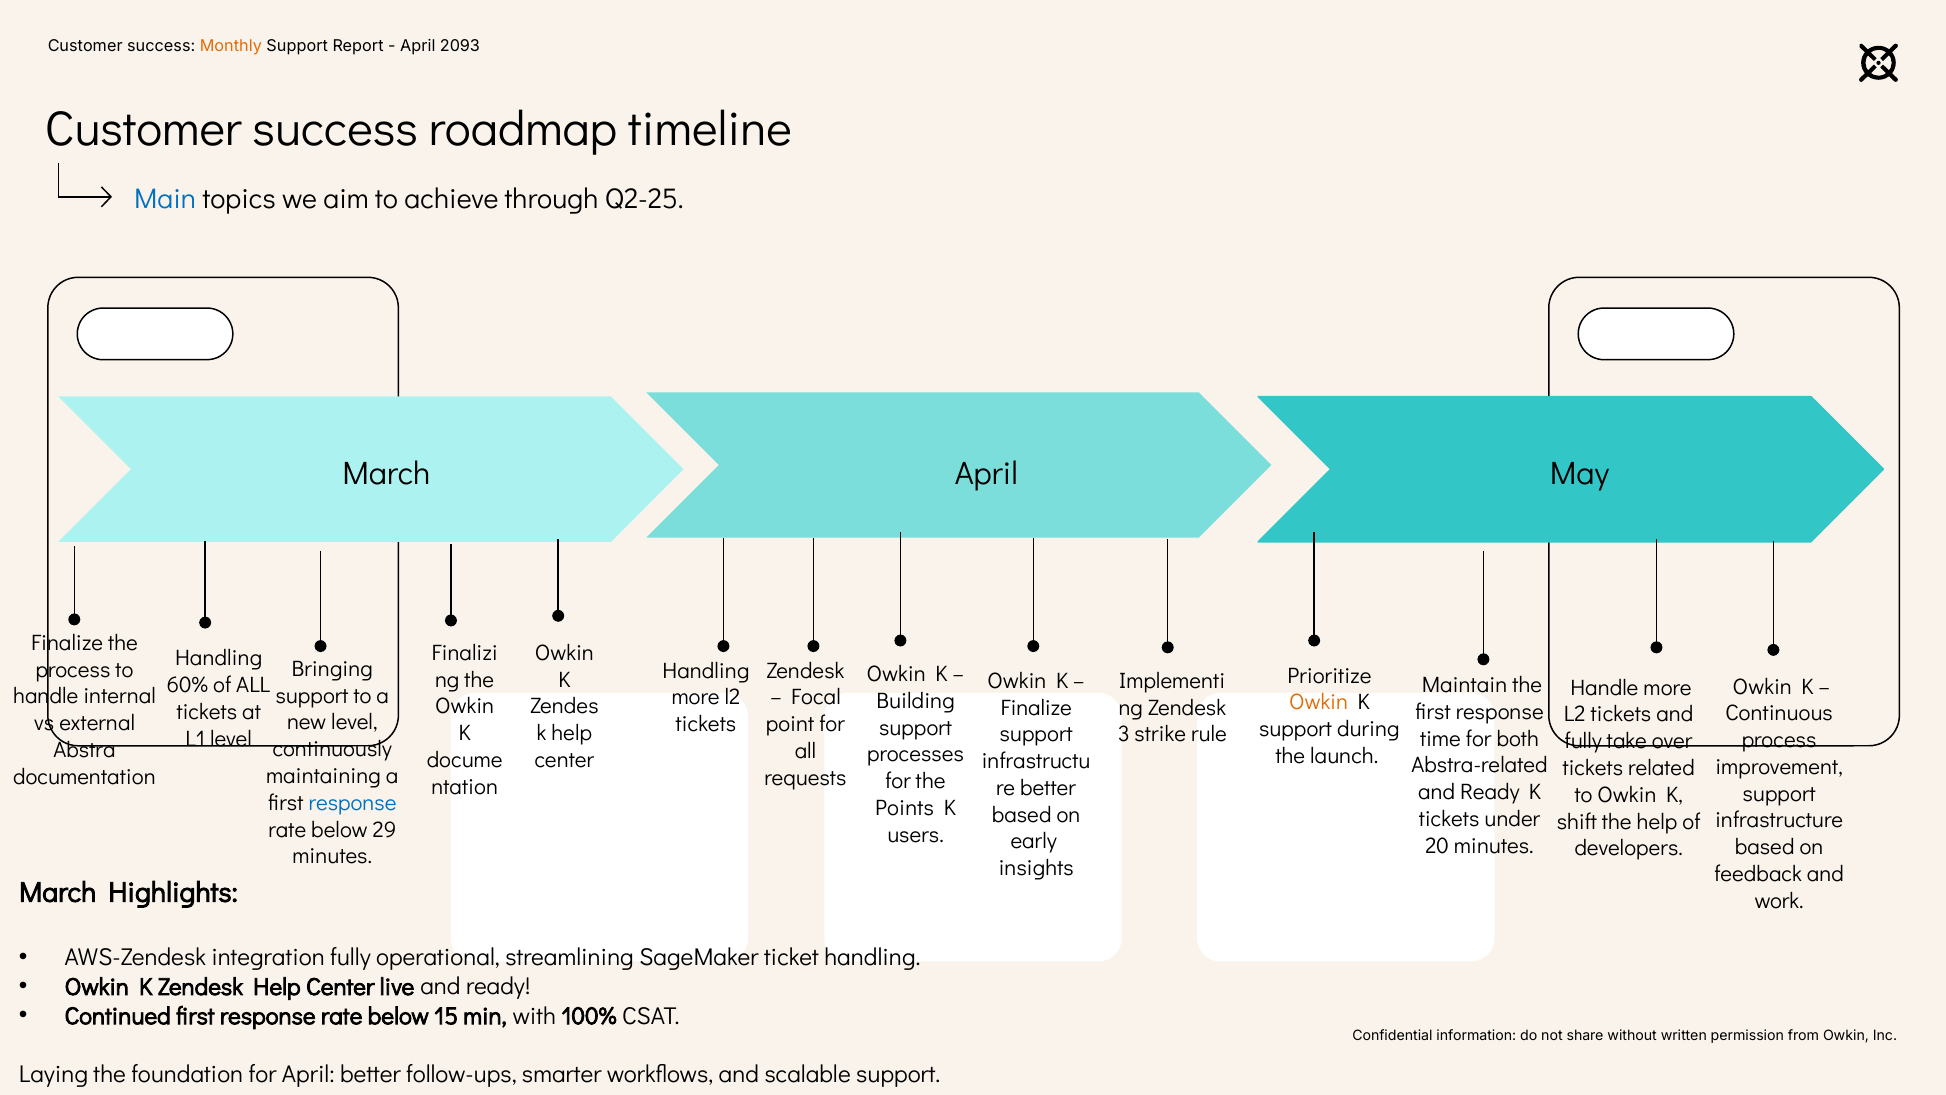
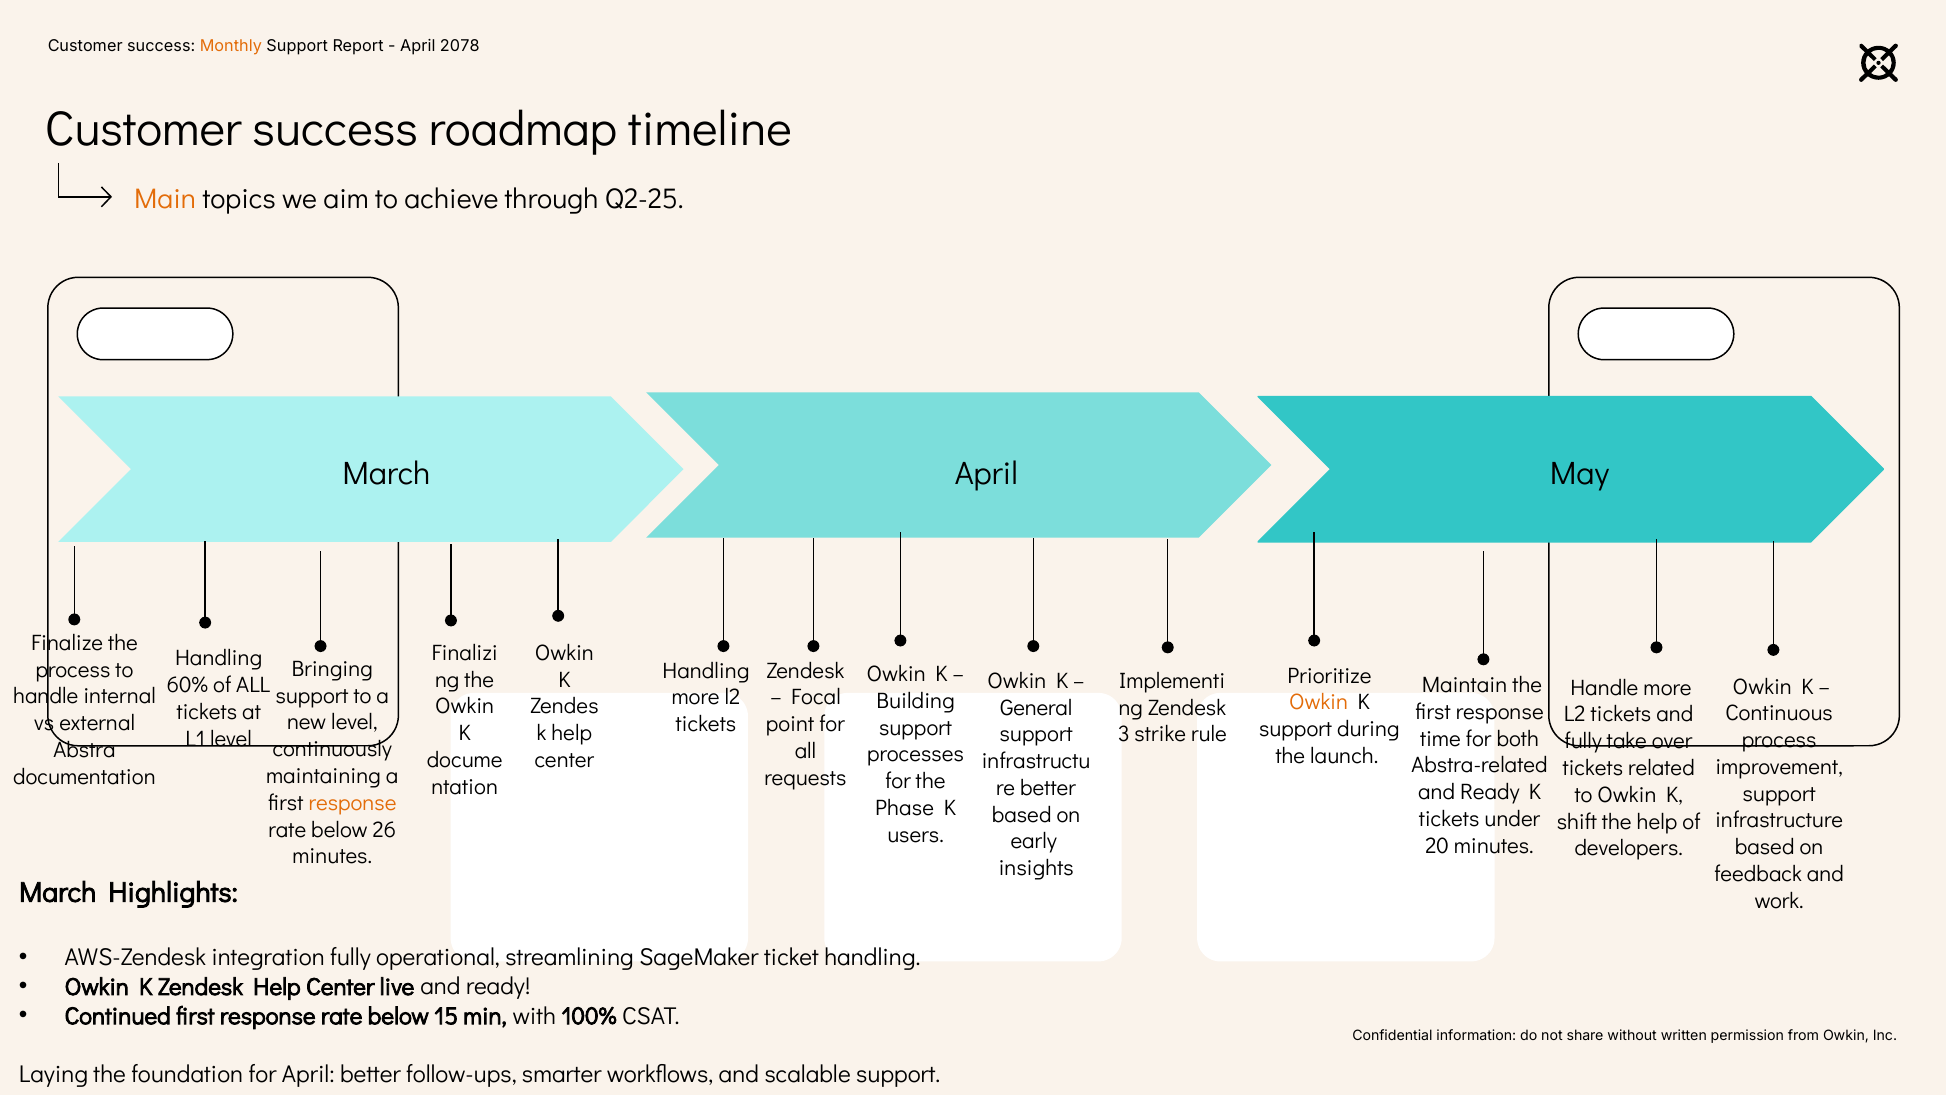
2093: 2093 -> 2078
Main colour: blue -> orange
Finalize at (1036, 707): Finalize -> General
response at (353, 803) colour: blue -> orange
Points: Points -> Phase
29: 29 -> 26
